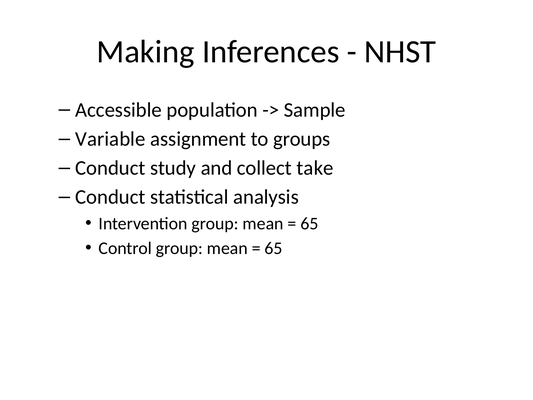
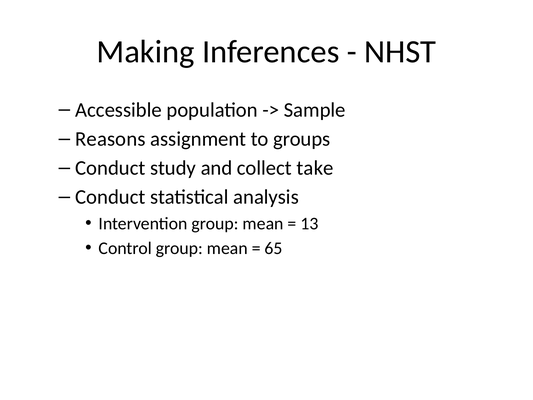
Variable: Variable -> Reasons
65 at (309, 223): 65 -> 13
